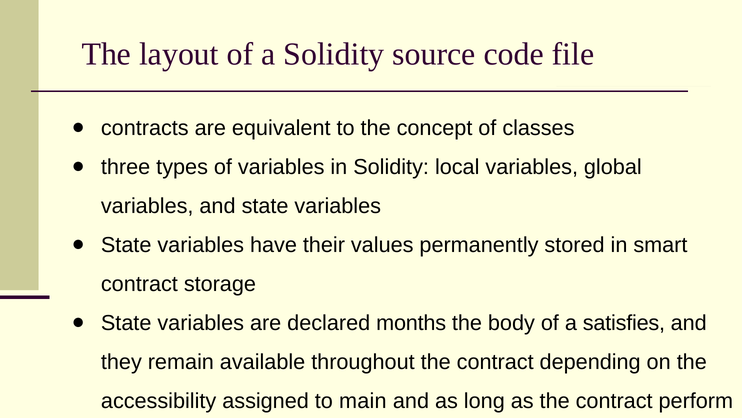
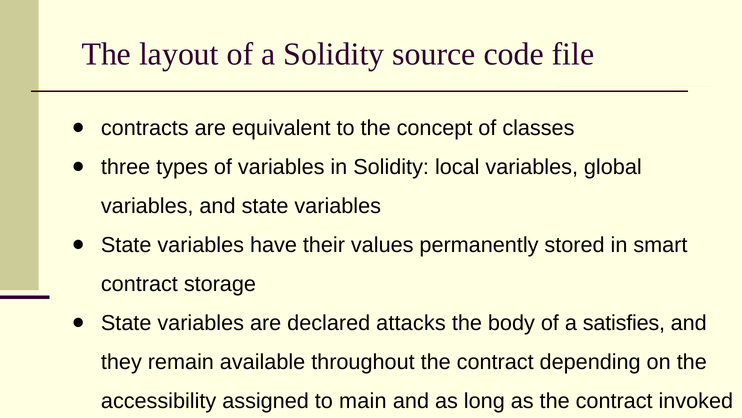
months: months -> attacks
perform: perform -> invoked
